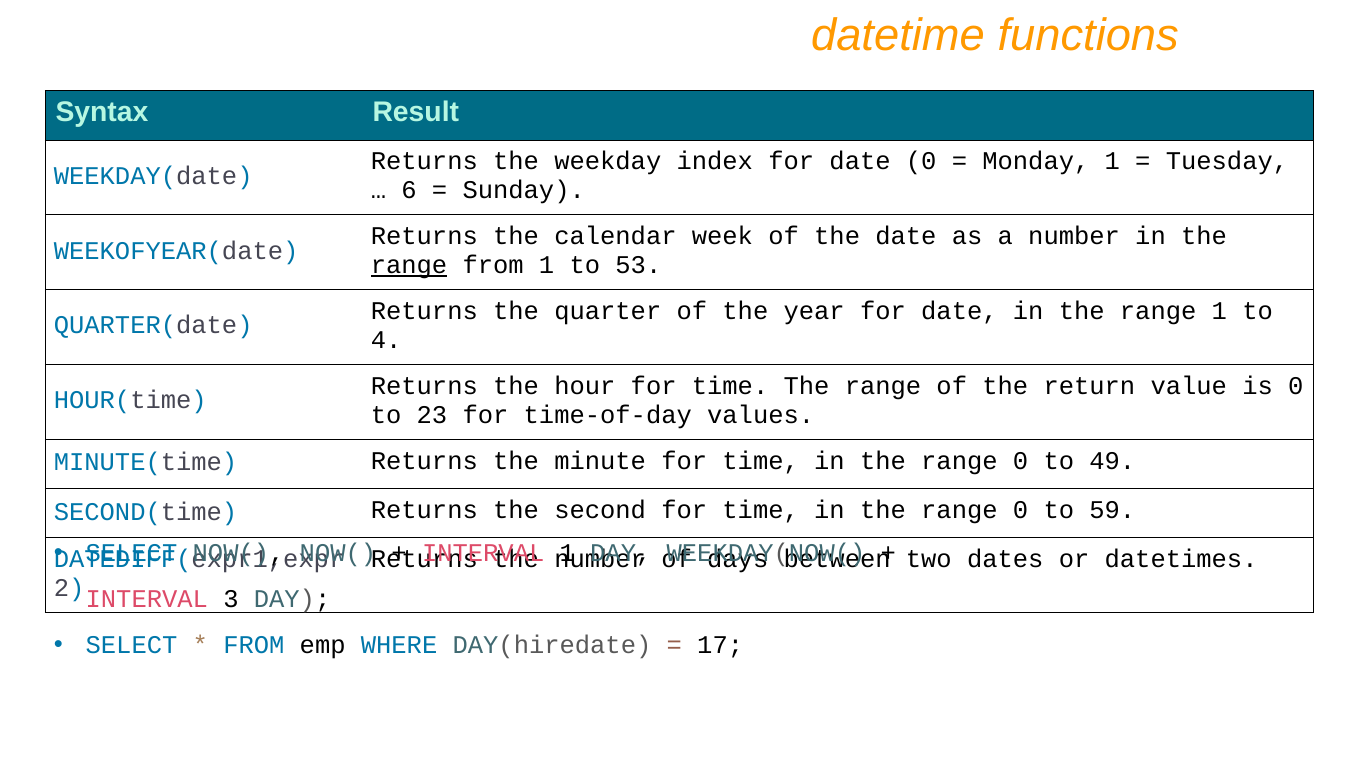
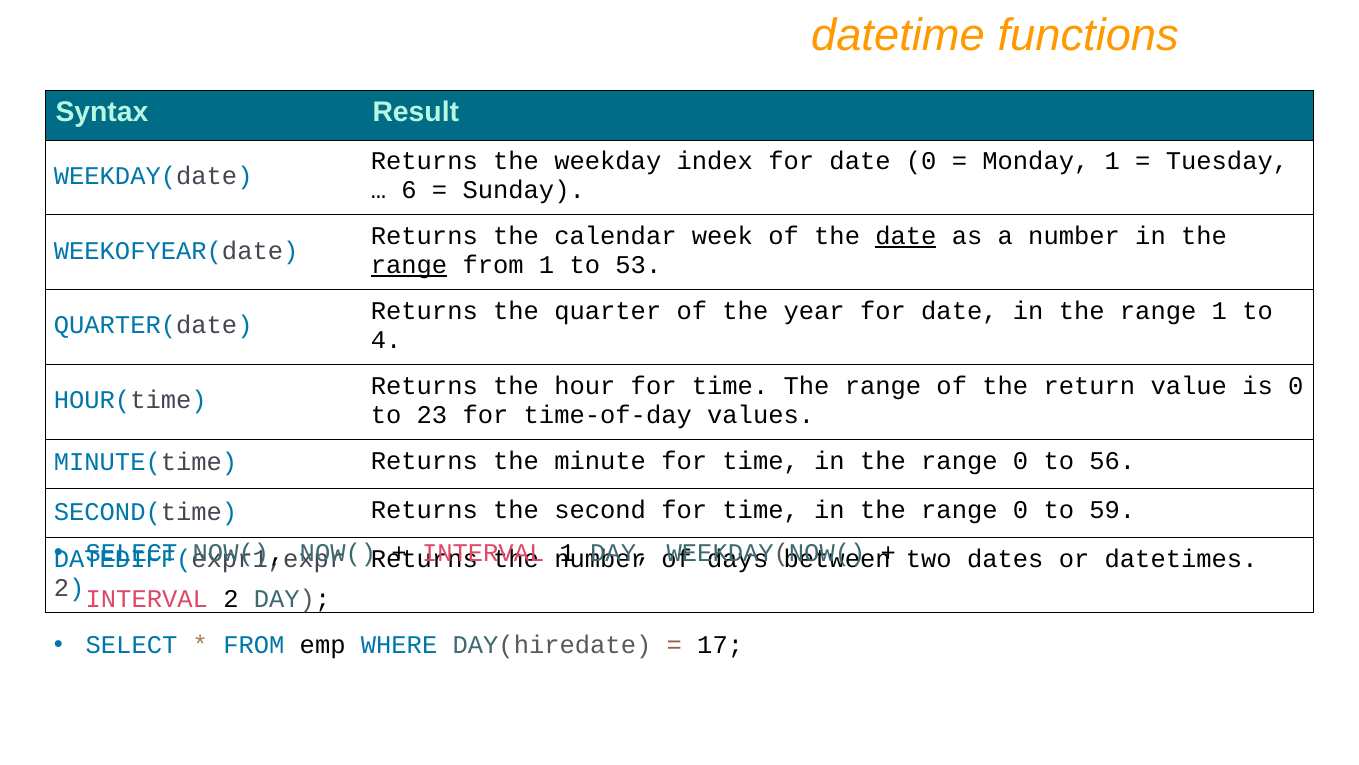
date at (906, 236) underline: none -> present
49: 49 -> 56
INTERVAL 3: 3 -> 2
